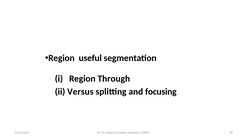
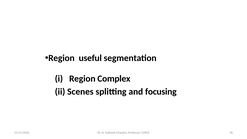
Through: Through -> Complex
Versus: Versus -> Scenes
